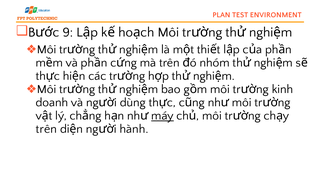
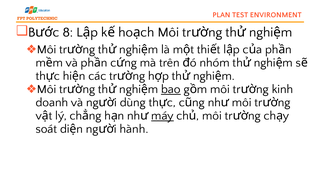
9: 9 -> 8
bao underline: none -> present
trên at (46, 129): trên -> soát
